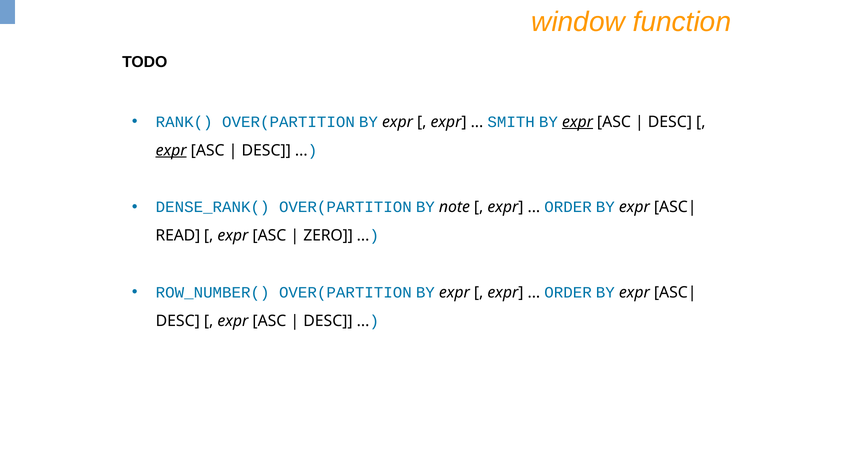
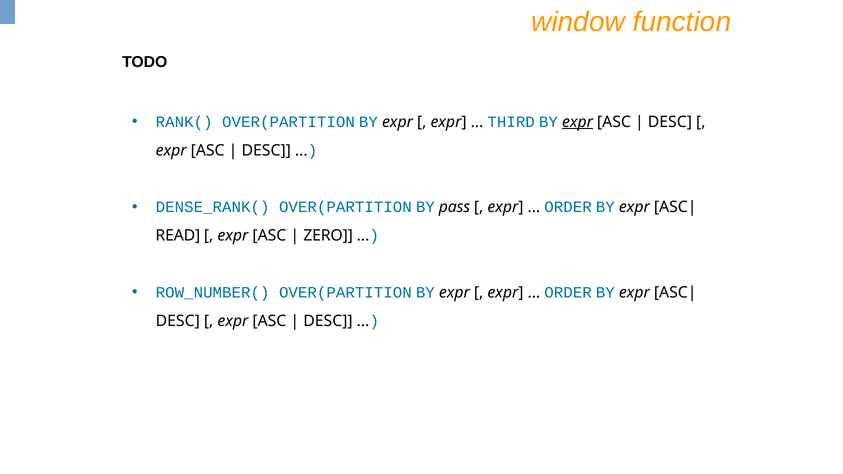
SMITH: SMITH -> THIRD
expr at (171, 150) underline: present -> none
note: note -> pass
